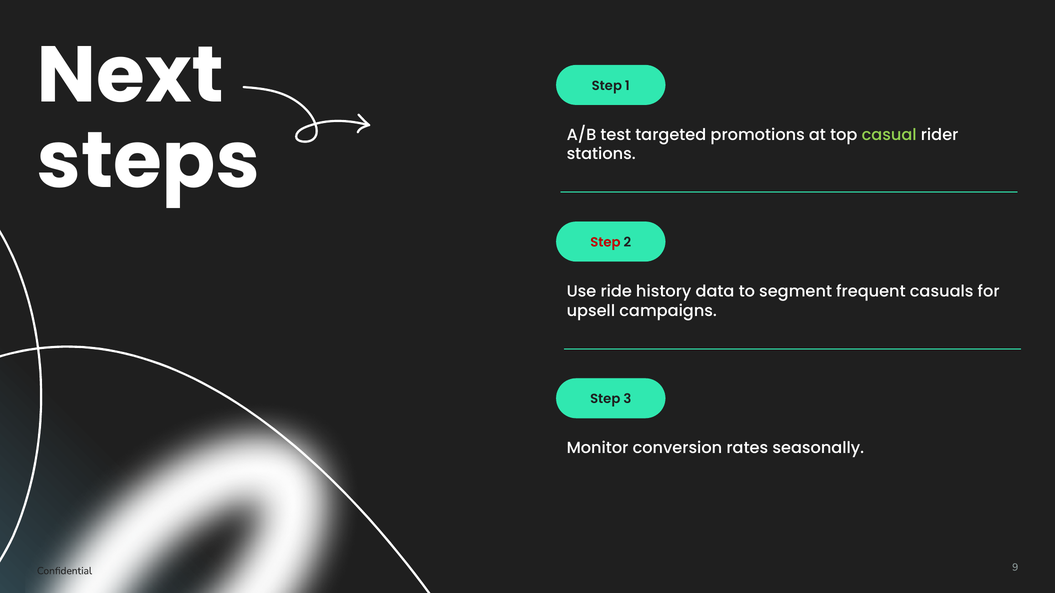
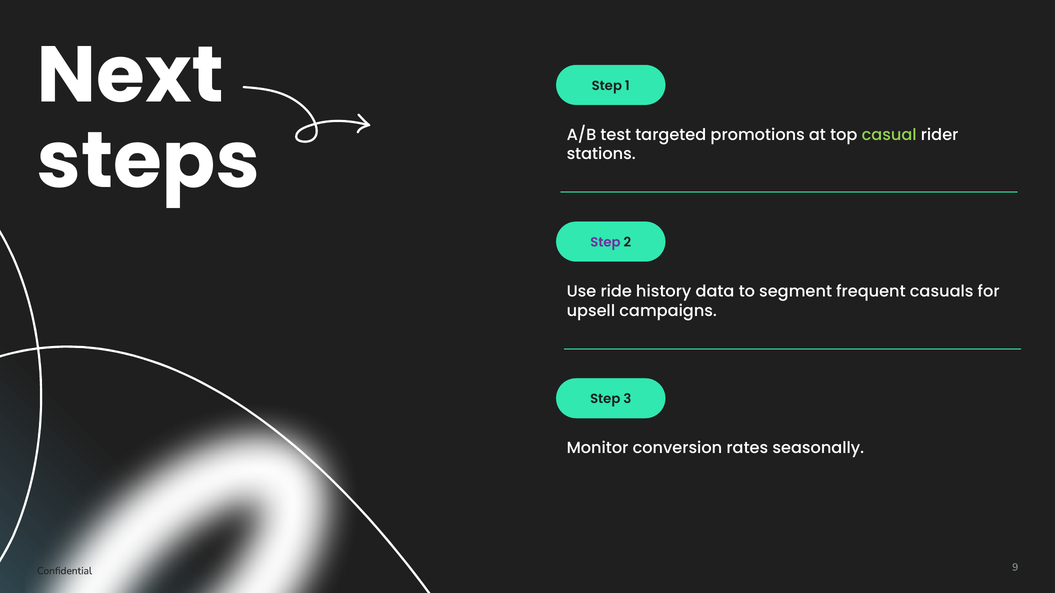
Step at (605, 243) colour: red -> purple
